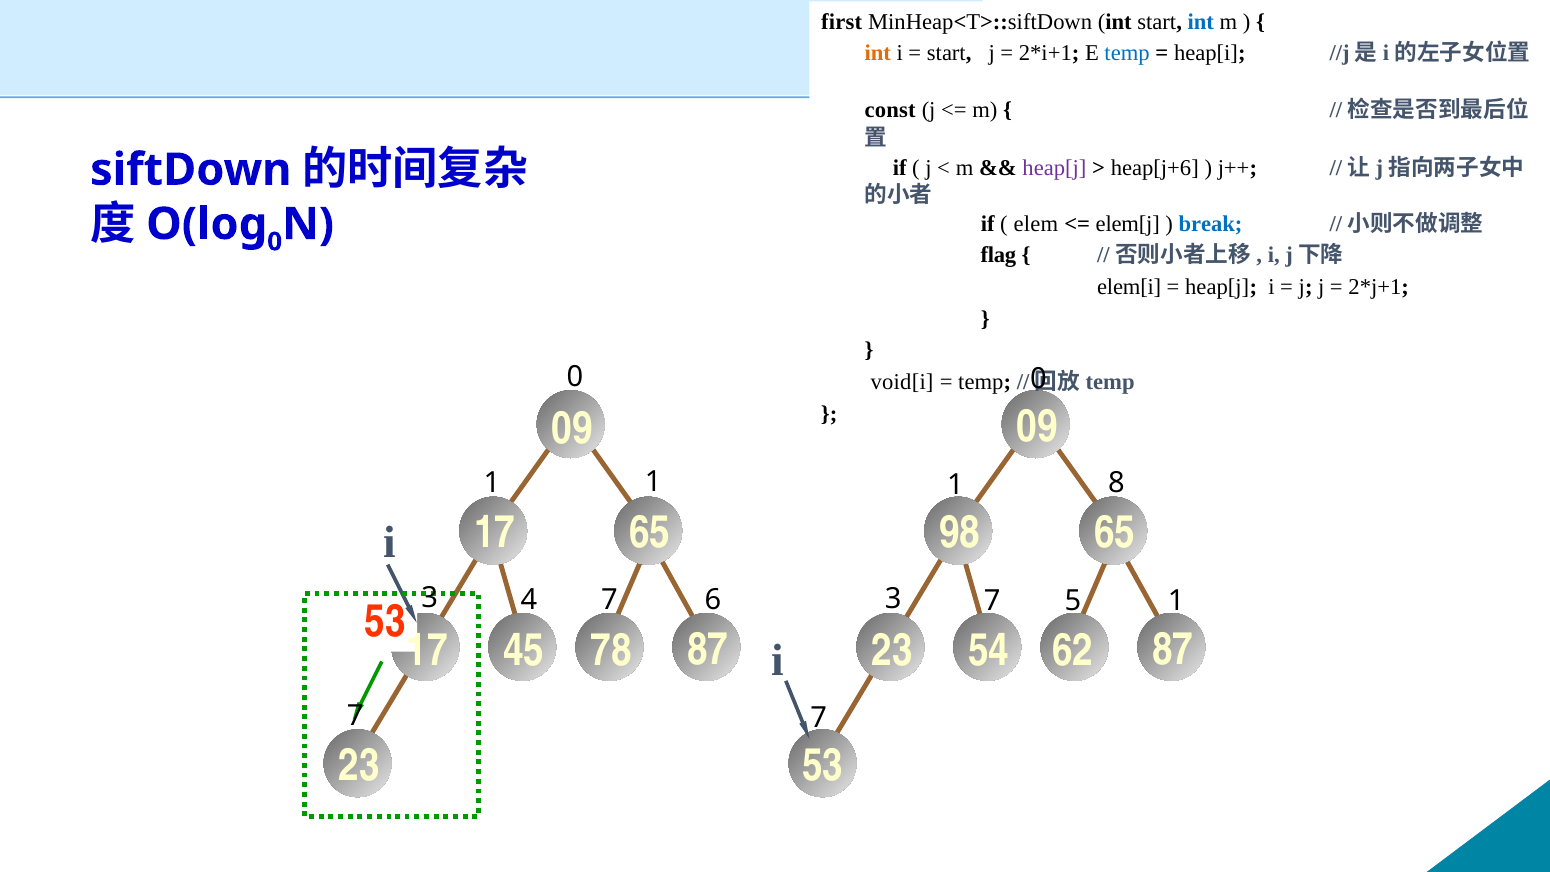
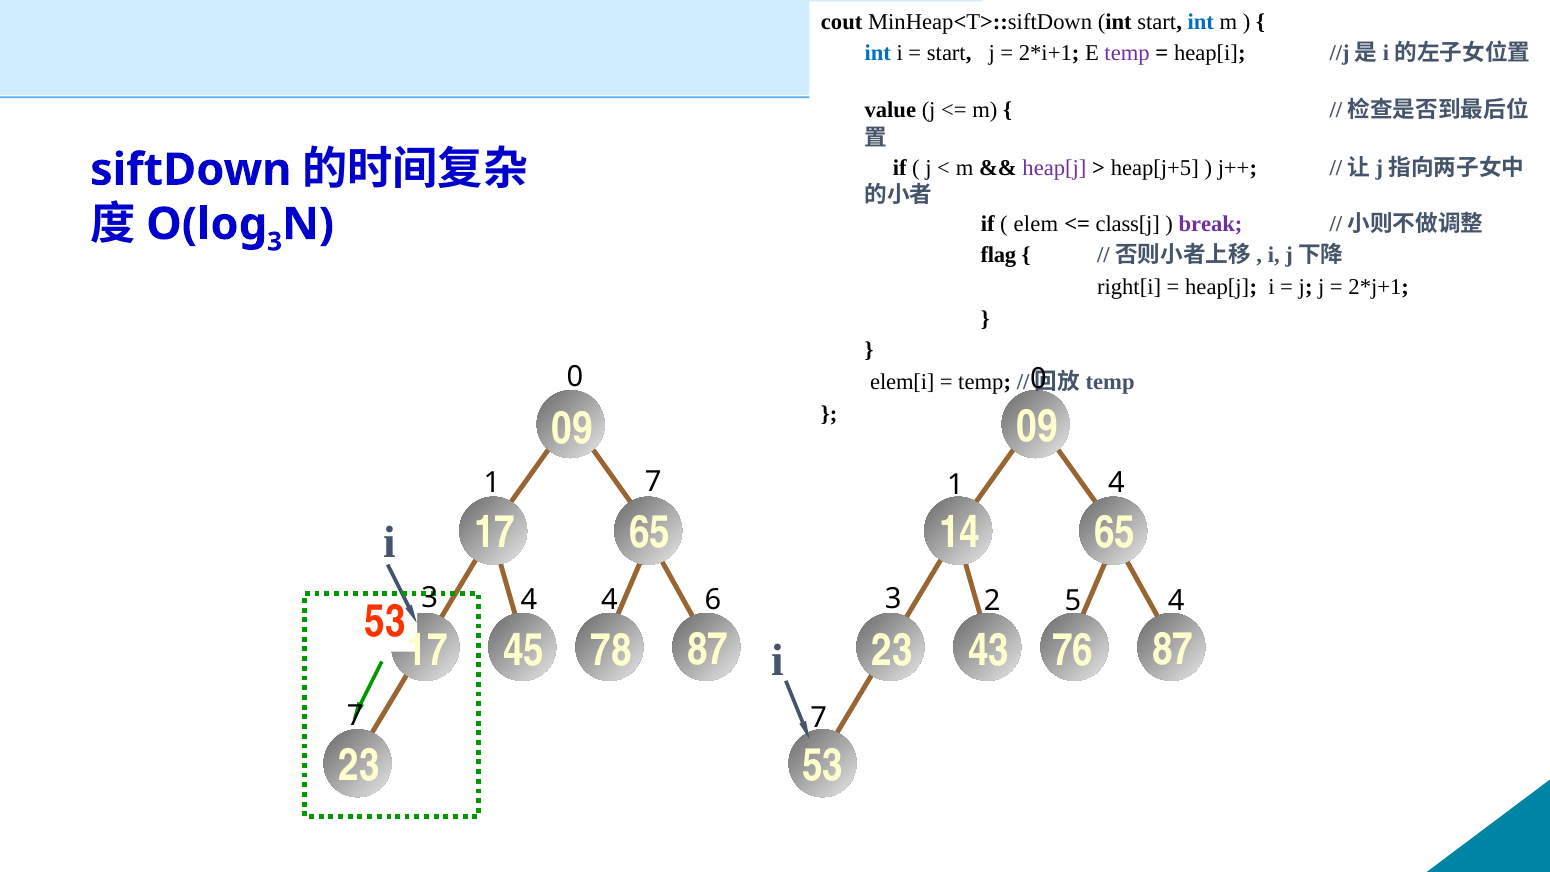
first: first -> cout
int at (878, 53) colour: orange -> blue
temp at (1127, 53) colour: blue -> purple
const: const -> value
heap[j+6: heap[j+6 -> heap[j+5
0 at (275, 242): 0 -> 3
elem[j: elem[j -> class[j
break colour: blue -> purple
elem[i: elem[i -> right[i
void[i: void[i -> elem[i
1 1: 1 -> 7
1 8: 8 -> 4
98: 98 -> 14
4 7: 7 -> 4
3 7: 7 -> 2
5 1: 1 -> 4
54: 54 -> 43
62: 62 -> 76
